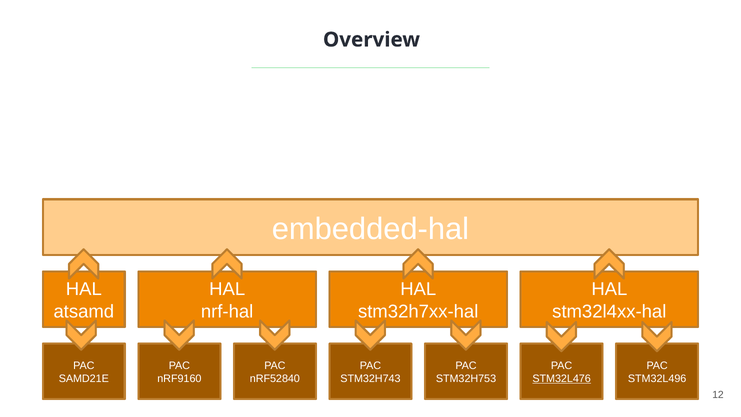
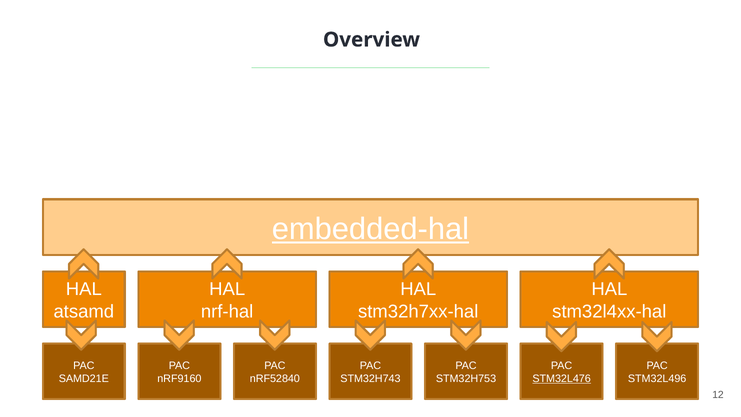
embedded-hal underline: none -> present
